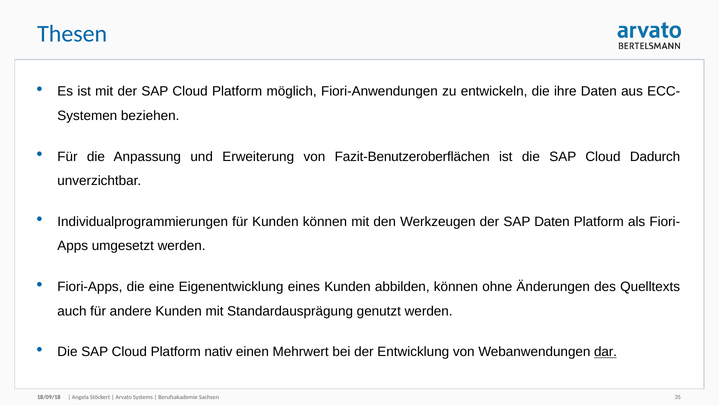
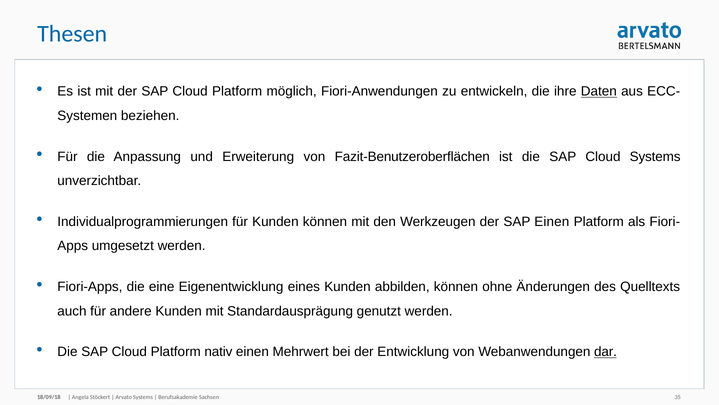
Daten at (599, 91) underline: none -> present
Cloud Dadurch: Dadurch -> Systems
SAP Daten: Daten -> Einen
